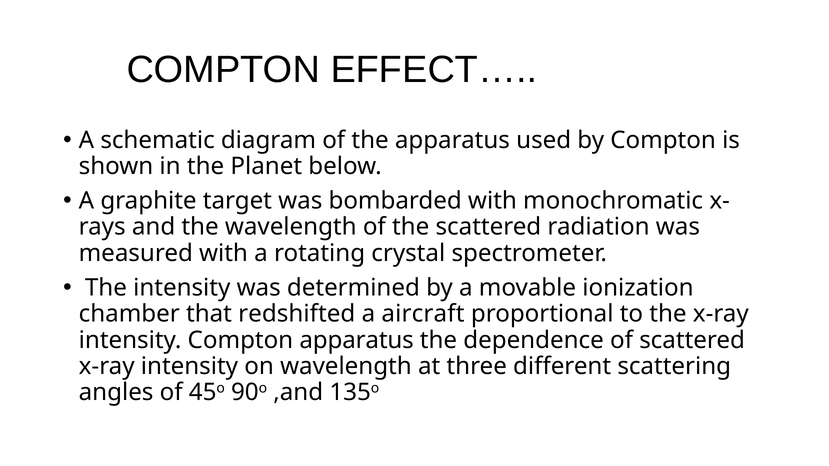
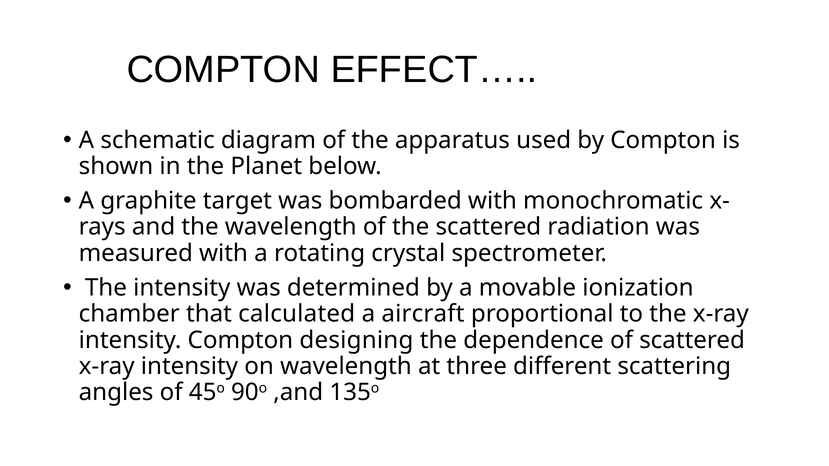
redshifted: redshifted -> calculated
Compton apparatus: apparatus -> designing
